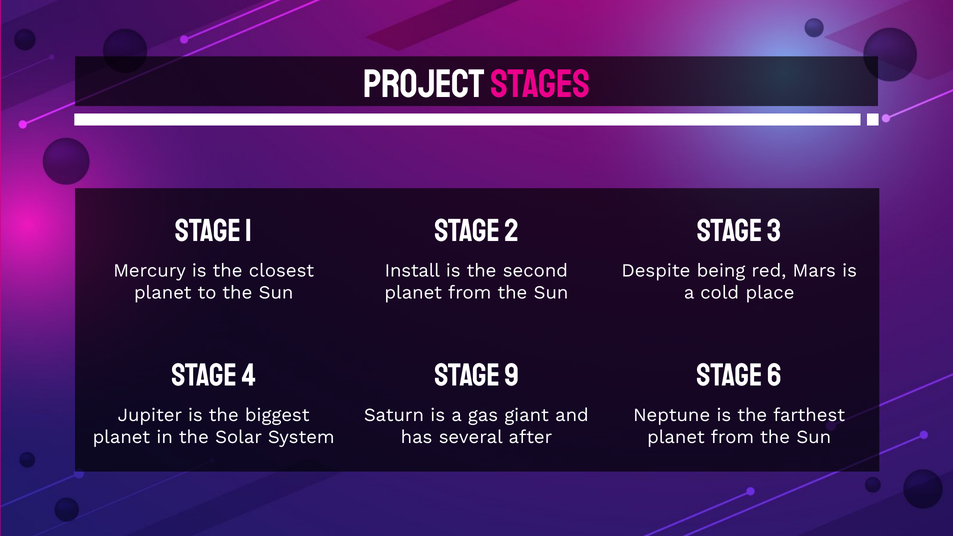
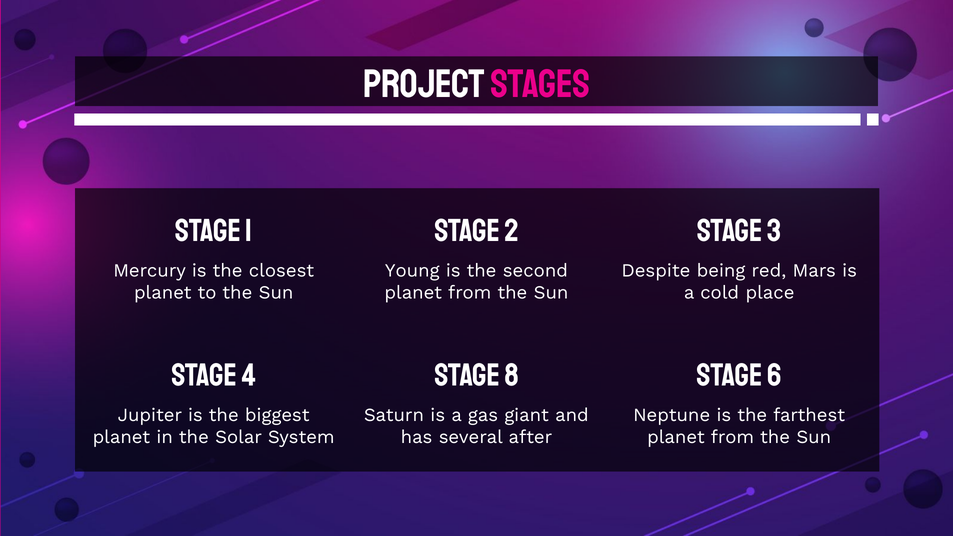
Install: Install -> Young
9: 9 -> 8
